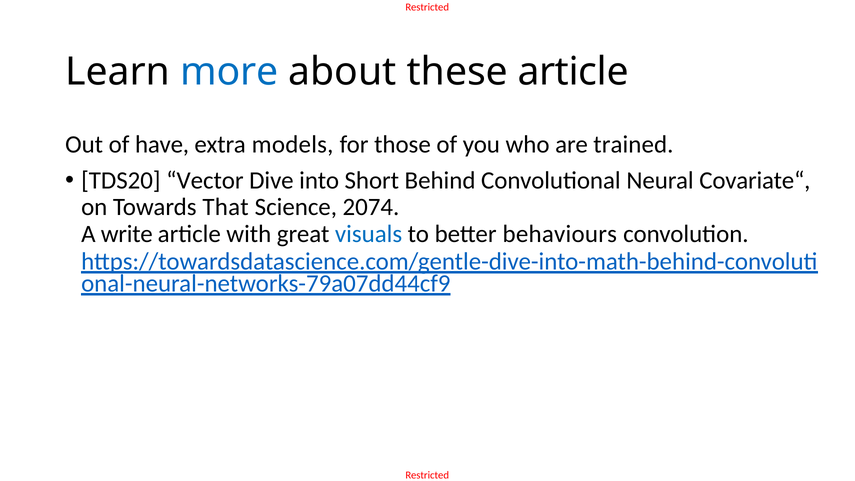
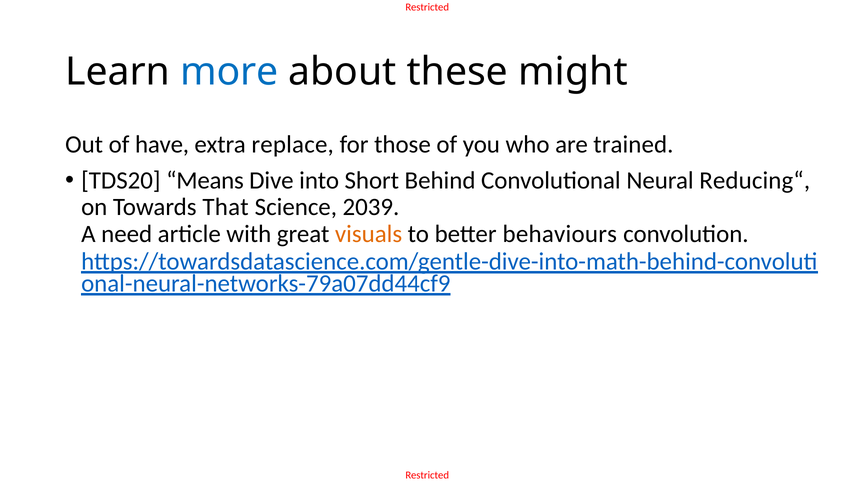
these article: article -> might
models: models -> replace
Vector: Vector -> Means
Covariate“: Covariate“ -> Reducing“
2074: 2074 -> 2039
write: write -> need
visuals colour: blue -> orange
